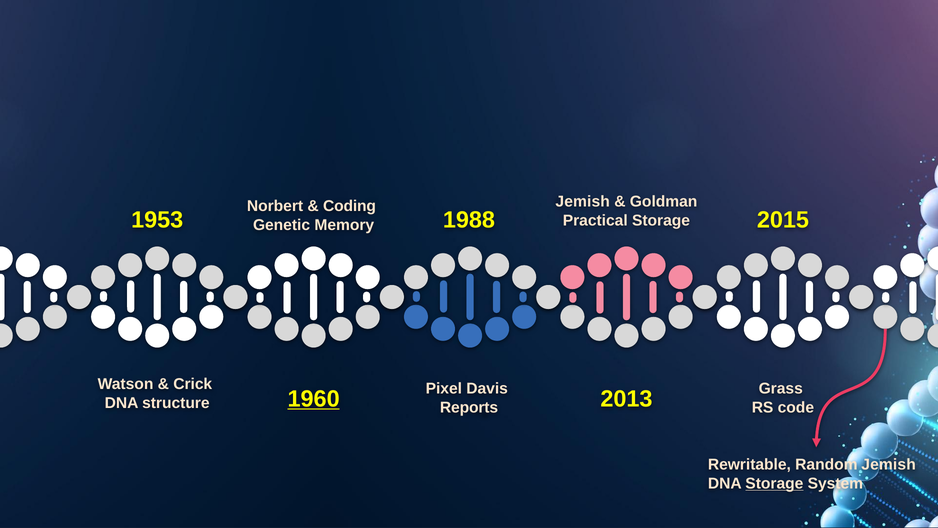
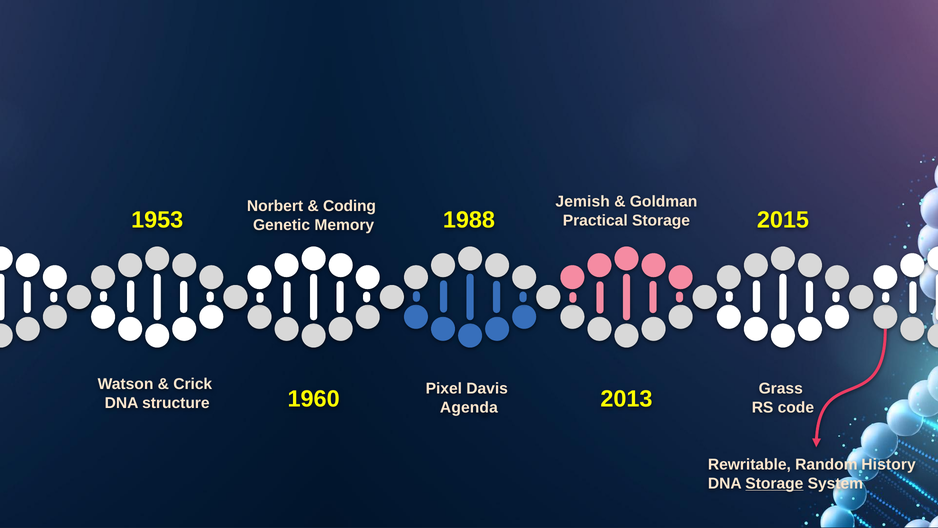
1960 underline: present -> none
Reports: Reports -> Agenda
Random Jemish: Jemish -> History
